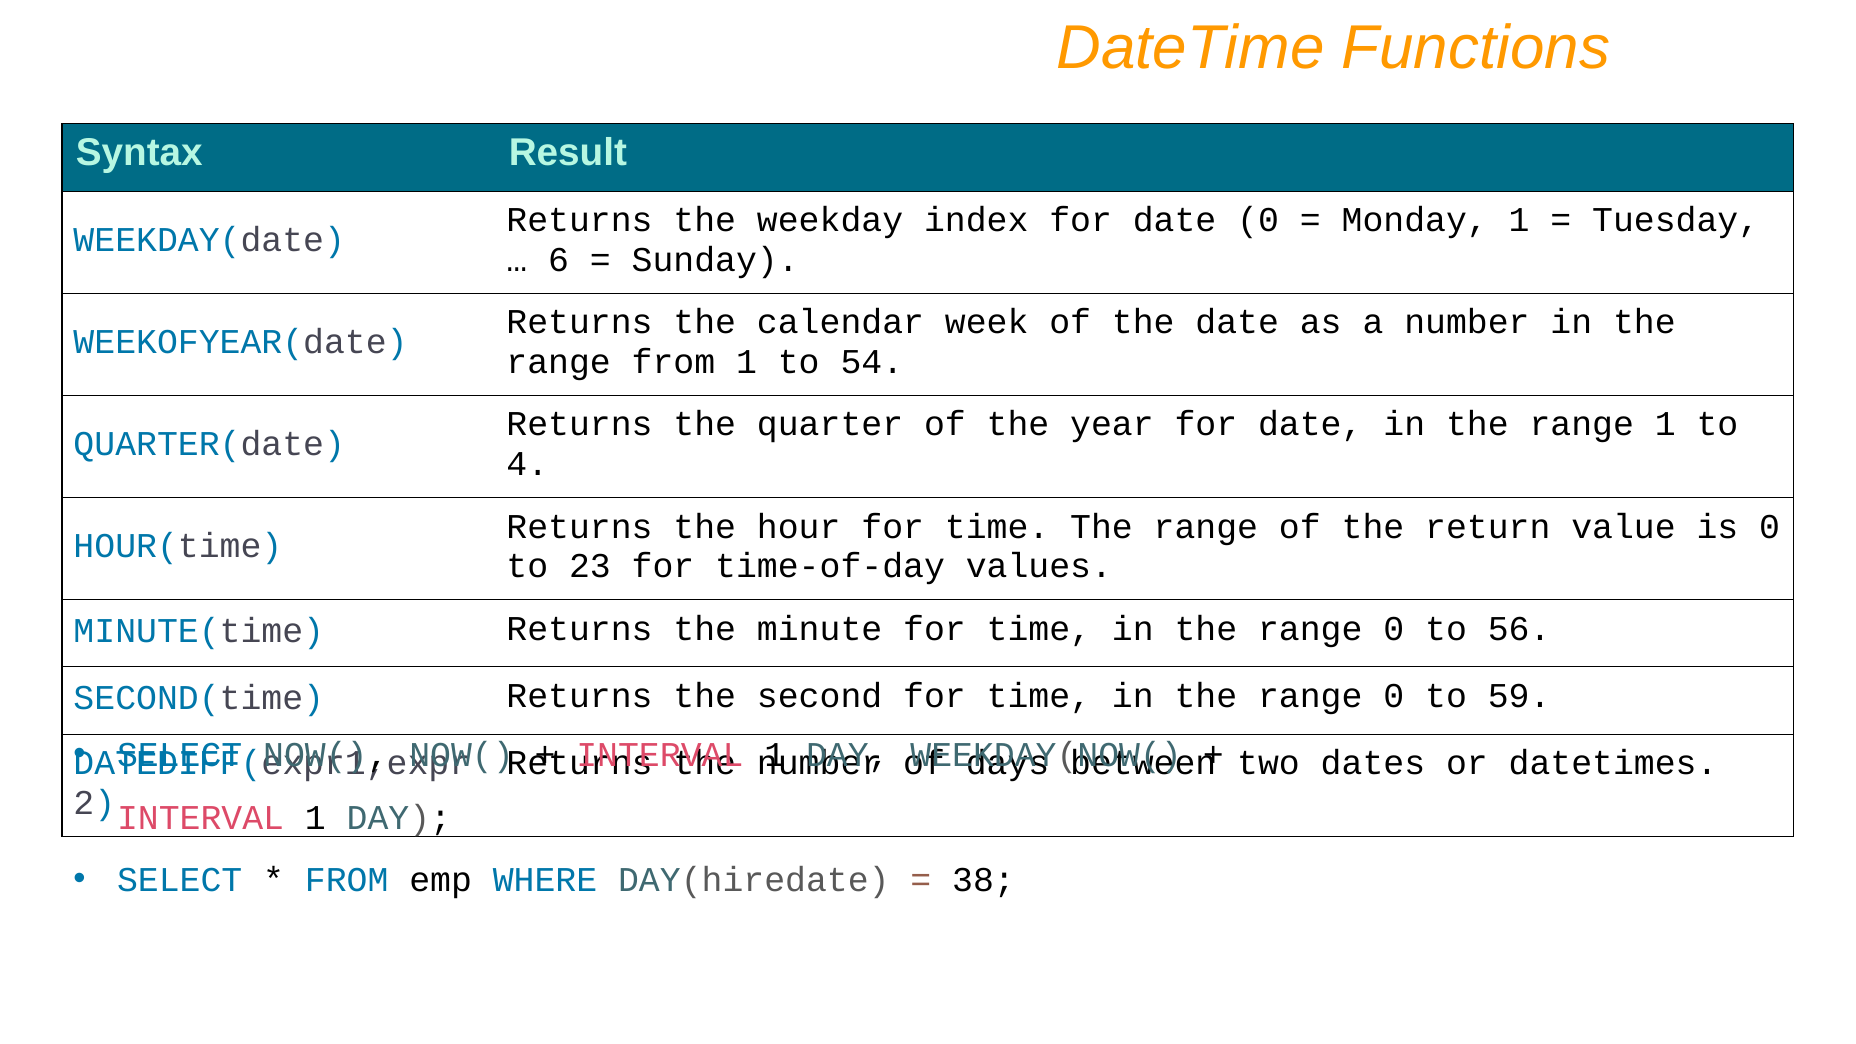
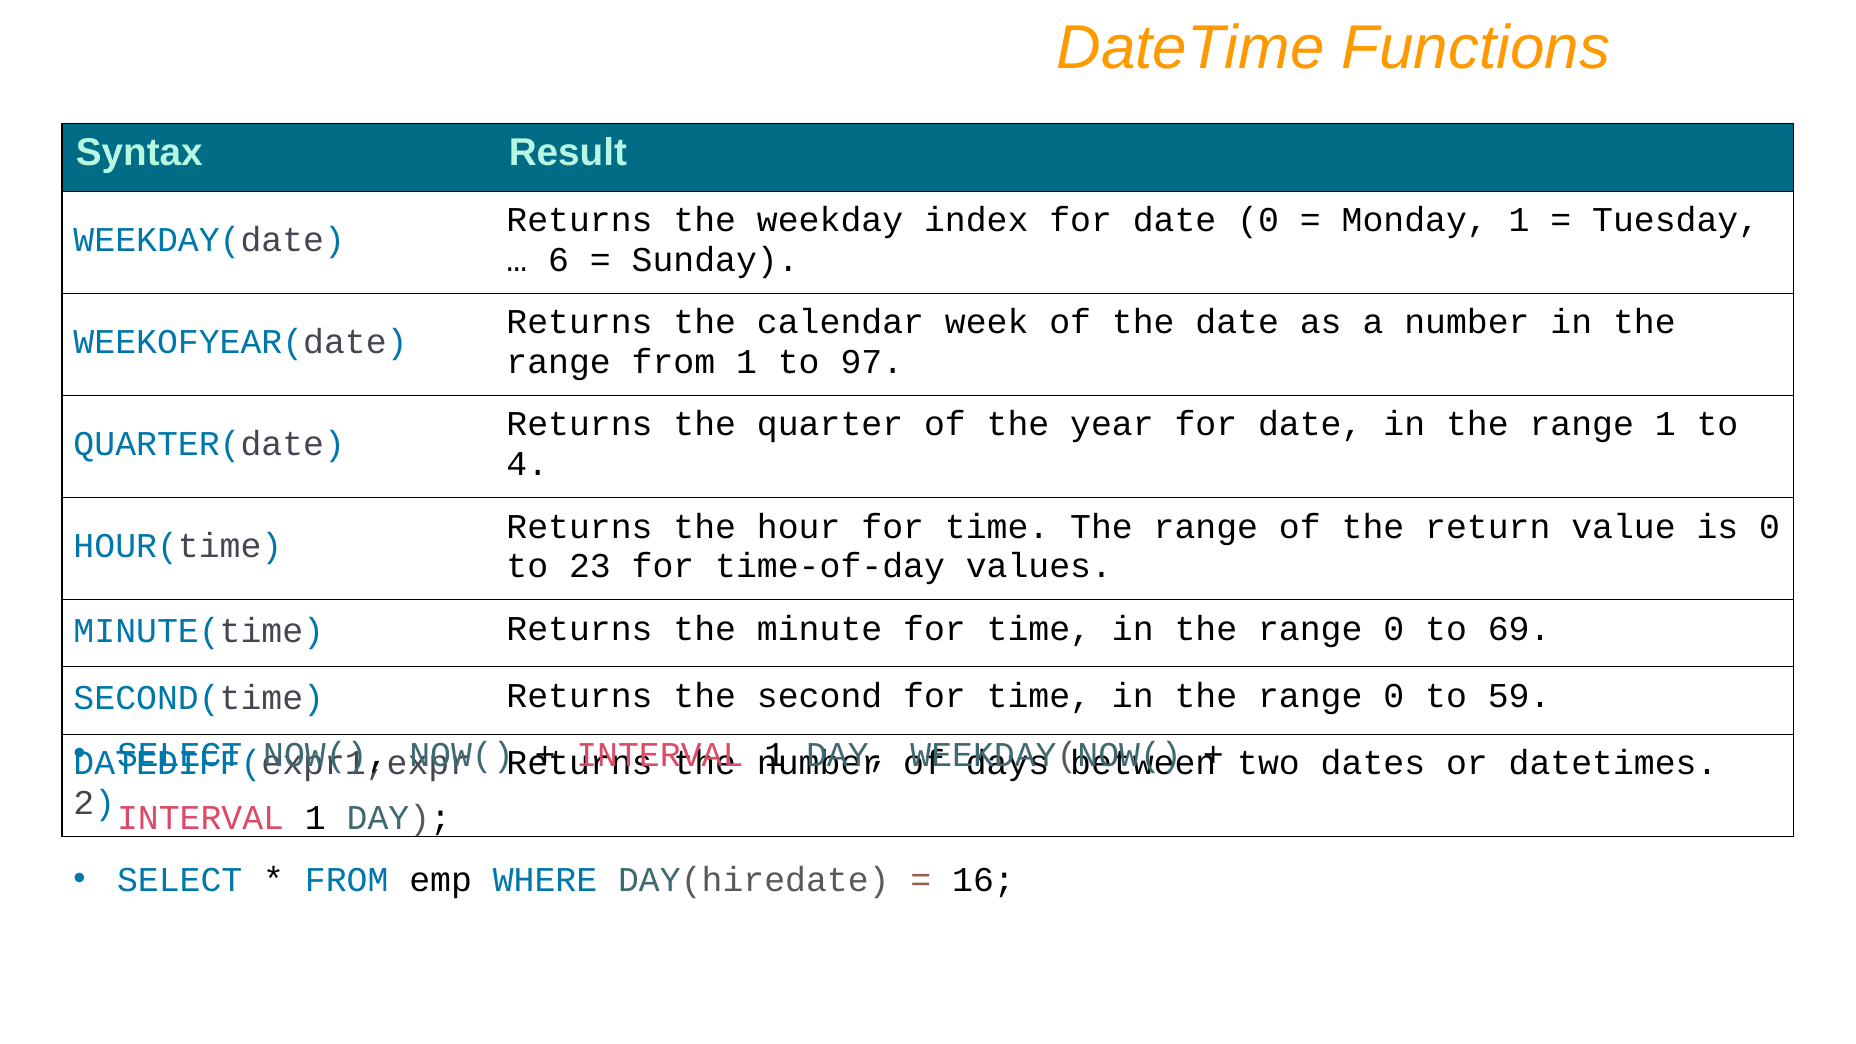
54: 54 -> 97
56: 56 -> 69
38: 38 -> 16
